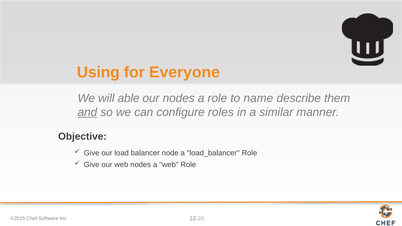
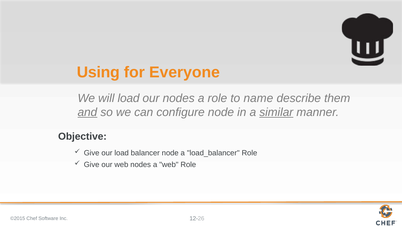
will able: able -> load
configure roles: roles -> node
similar underline: none -> present
